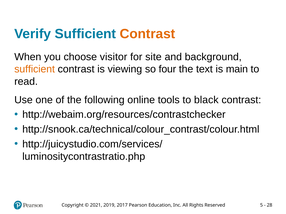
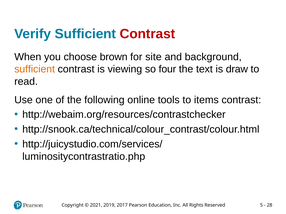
Contrast at (147, 34) colour: orange -> red
visitor: visitor -> brown
main: main -> draw
black: black -> items
